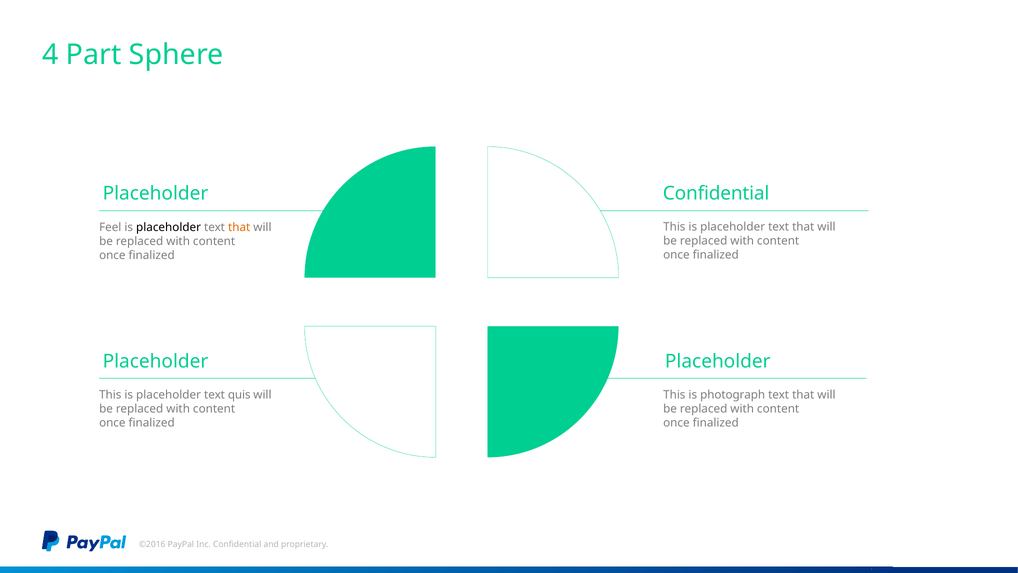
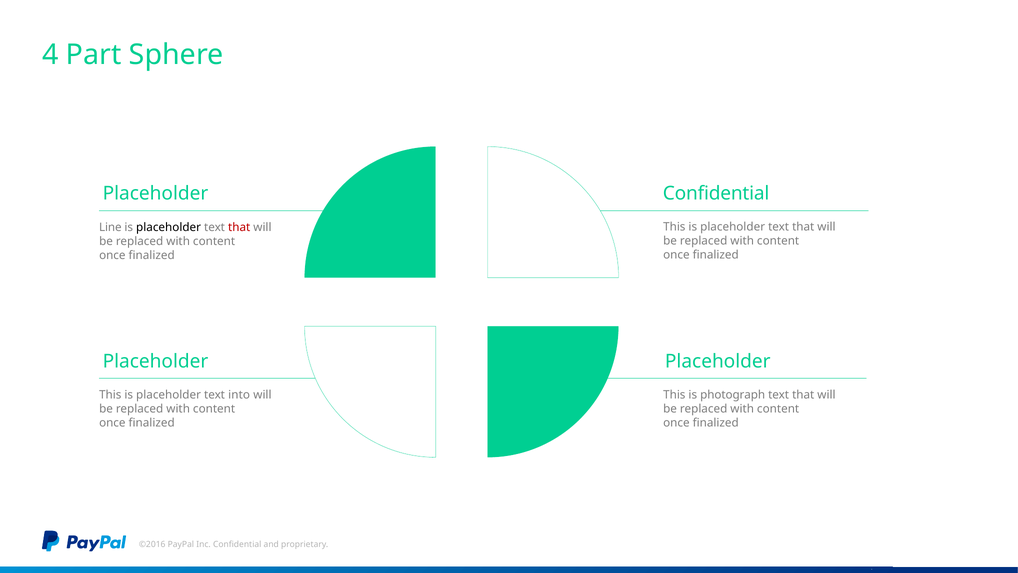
Feel: Feel -> Line
that at (239, 227) colour: orange -> red
quis: quis -> into
